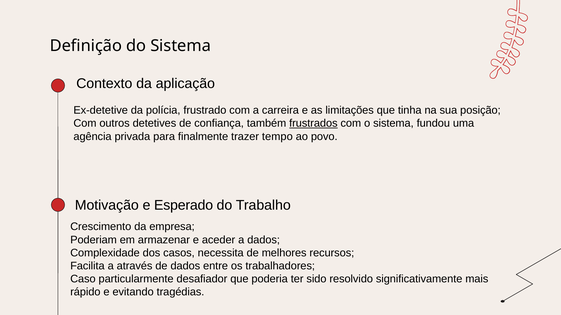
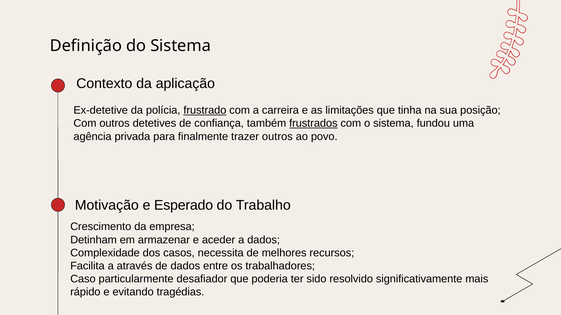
frustrado underline: none -> present
trazer tempo: tempo -> outros
Poderiam: Poderiam -> Detinham
